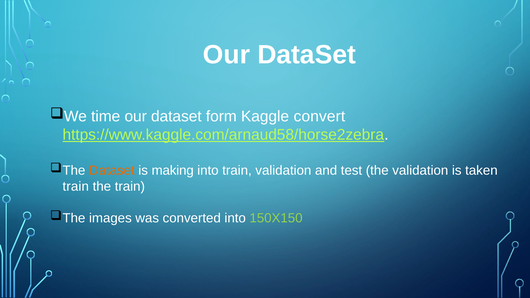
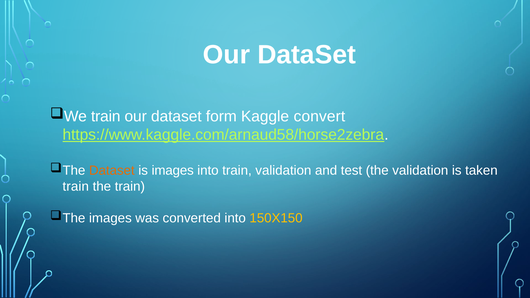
time at (106, 116): time -> train
is making: making -> images
150X150 colour: light green -> yellow
